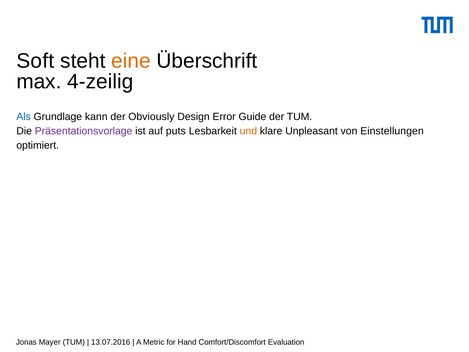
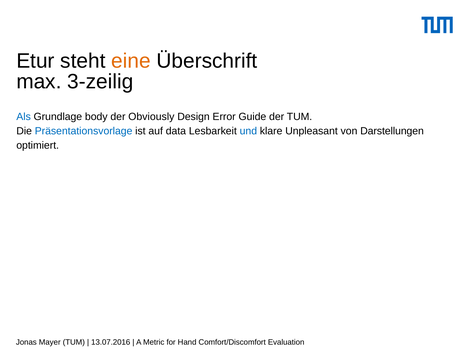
Soft: Soft -> Etur
4-zeilig: 4-zeilig -> 3-zeilig
kann: kann -> body
Präsentationsvorlage colour: purple -> blue
puts: puts -> data
und colour: orange -> blue
Einstellungen: Einstellungen -> Darstellungen
